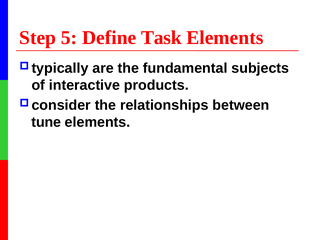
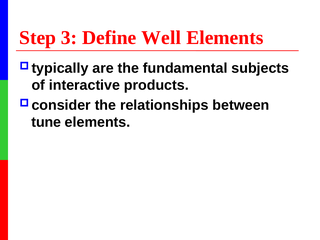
5: 5 -> 3
Task: Task -> Well
